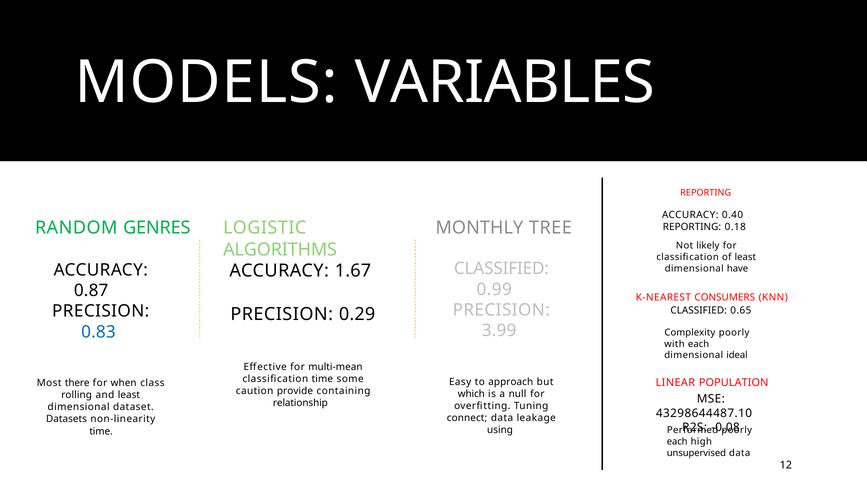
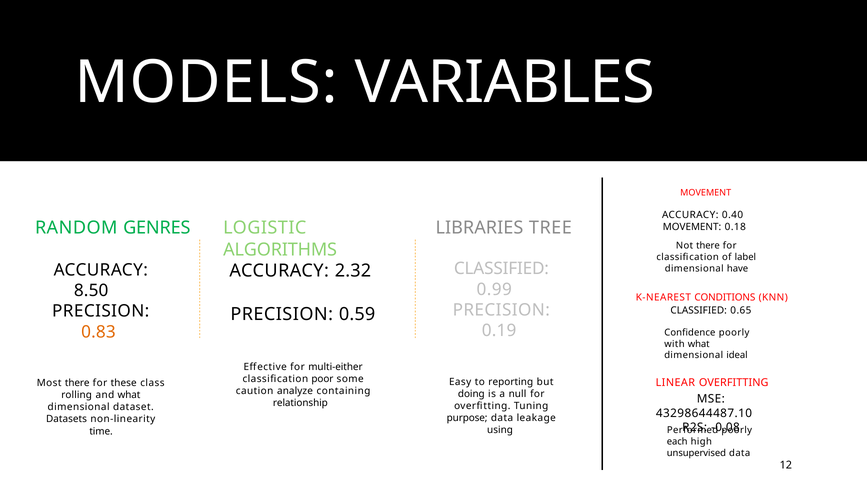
REPORTING at (706, 193): REPORTING -> MOVEMENT
MONTHLY: MONTHLY -> LIBRARIES
REPORTING at (692, 227): REPORTING -> MOVEMENT
Not likely: likely -> there
of least: least -> label
1.67: 1.67 -> 2.32
0.87: 0.87 -> 8.50
CONSUMERS: CONSUMERS -> CONDITIONS
0.29: 0.29 -> 0.59
3.99: 3.99 -> 0.19
0.83 colour: blue -> orange
Complexity: Complexity -> Confidence
with each: each -> what
multi-mean: multi-mean -> multi-either
classification time: time -> poor
approach: approach -> reporting
LINEAR POPULATION: POPULATION -> OVERFITTING
when: when -> these
provide: provide -> analyze
which: which -> doing
and least: least -> what
connect: connect -> purpose
